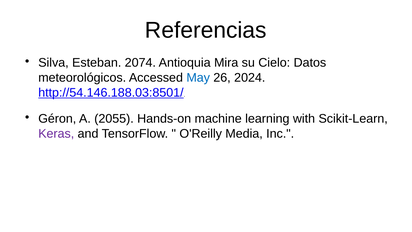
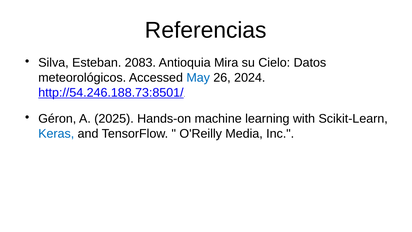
2074: 2074 -> 2083
http://54.146.188.03:8501/: http://54.146.188.03:8501/ -> http://54.246.188.73:8501/
2055: 2055 -> 2025
Keras colour: purple -> blue
